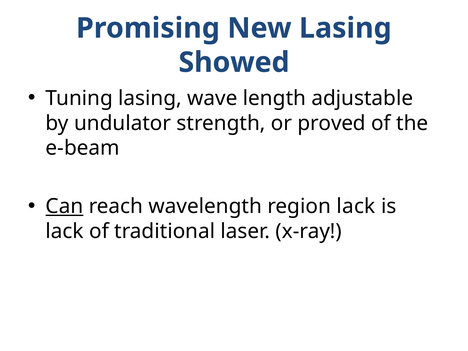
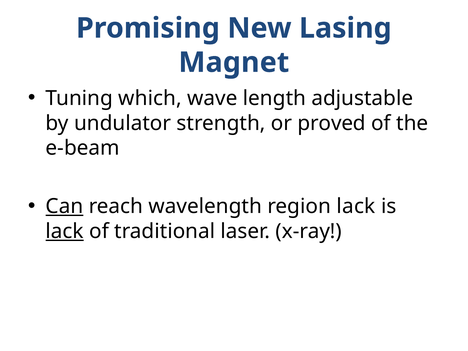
Showed: Showed -> Magnet
Tuning lasing: lasing -> which
lack at (65, 231) underline: none -> present
